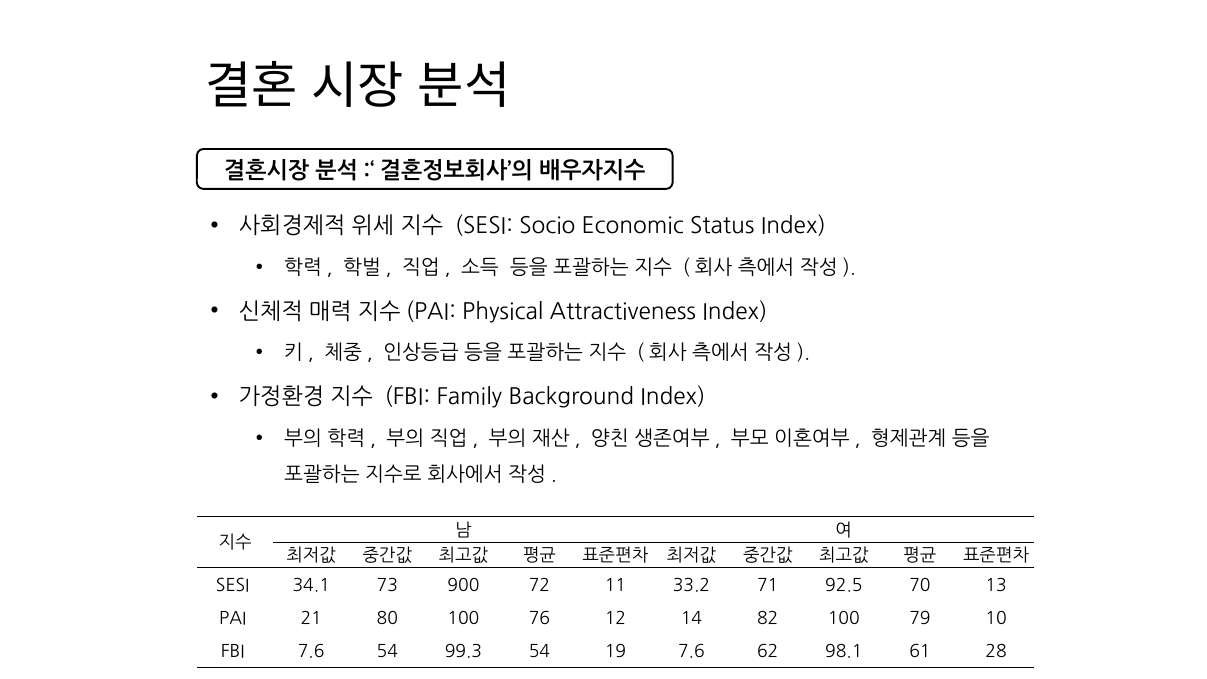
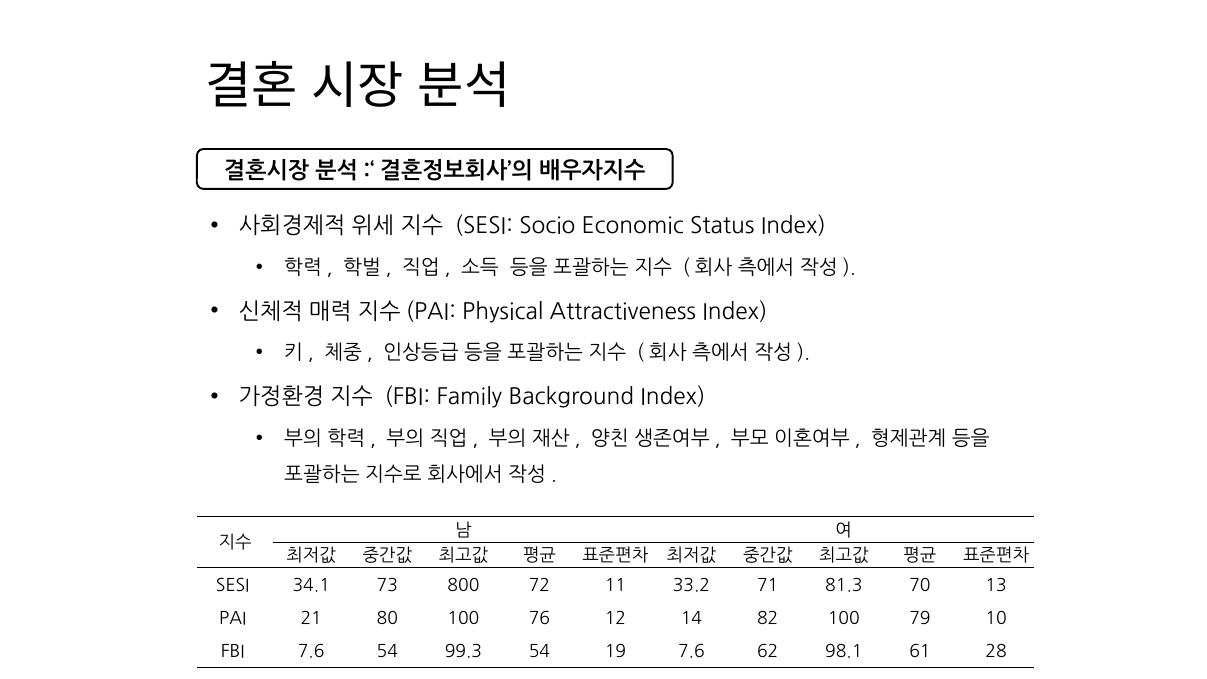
900: 900 -> 800
92.5: 92.5 -> 81.3
